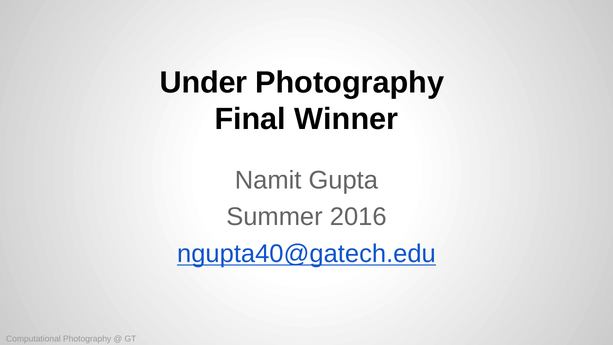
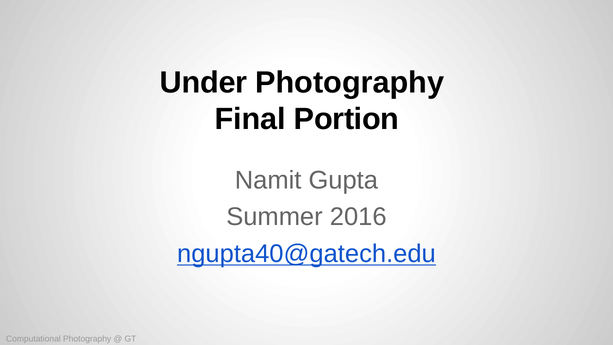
Winner: Winner -> Portion
